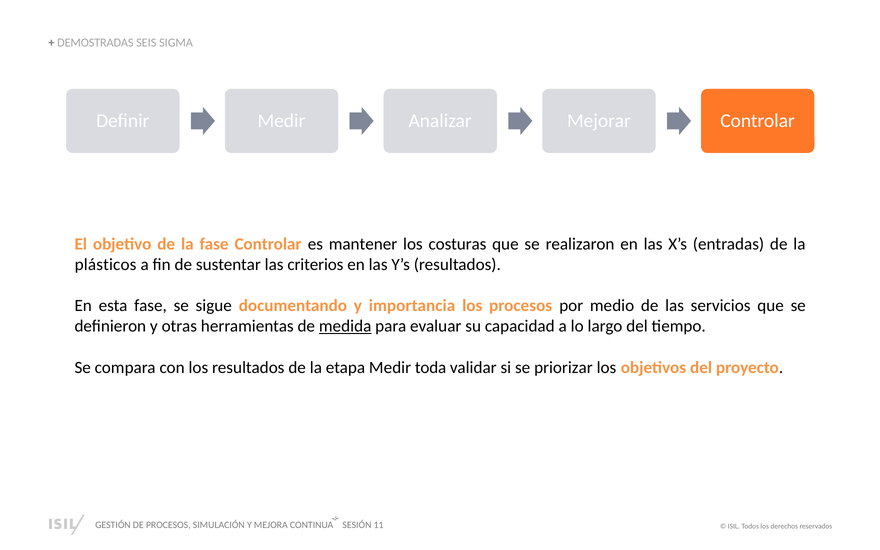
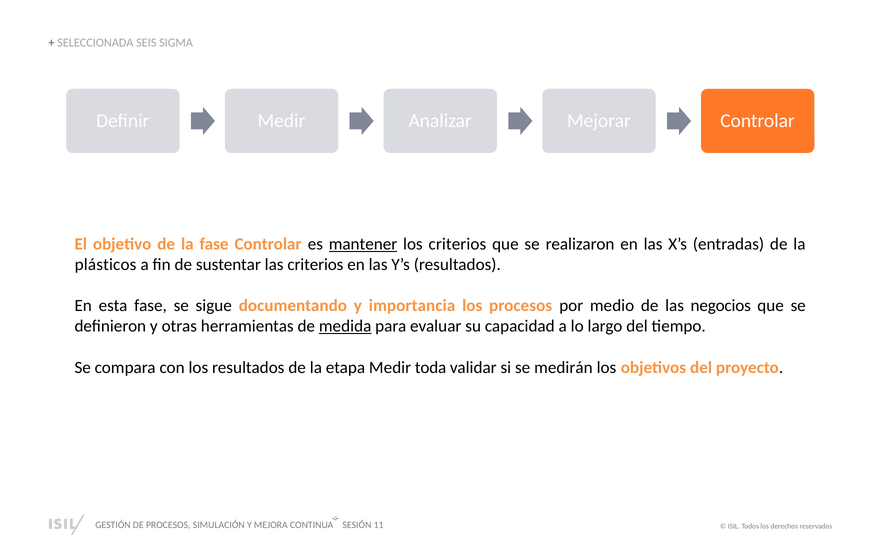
DEMOSTRADAS: DEMOSTRADAS -> SELECCIONADA
mantener underline: none -> present
los costuras: costuras -> criterios
servicios: servicios -> negocios
priorizar: priorizar -> medirán
